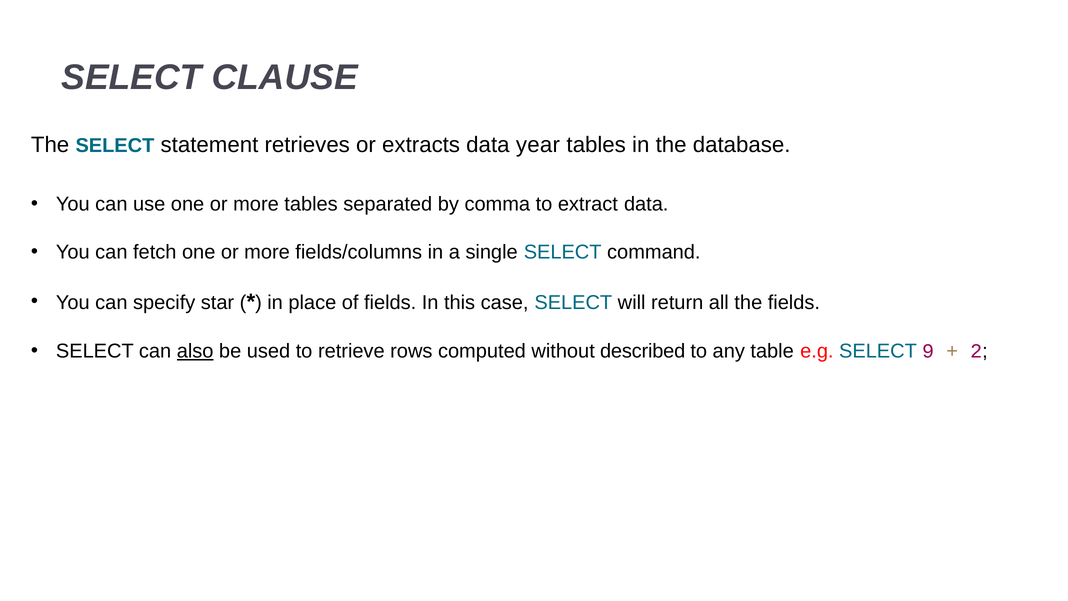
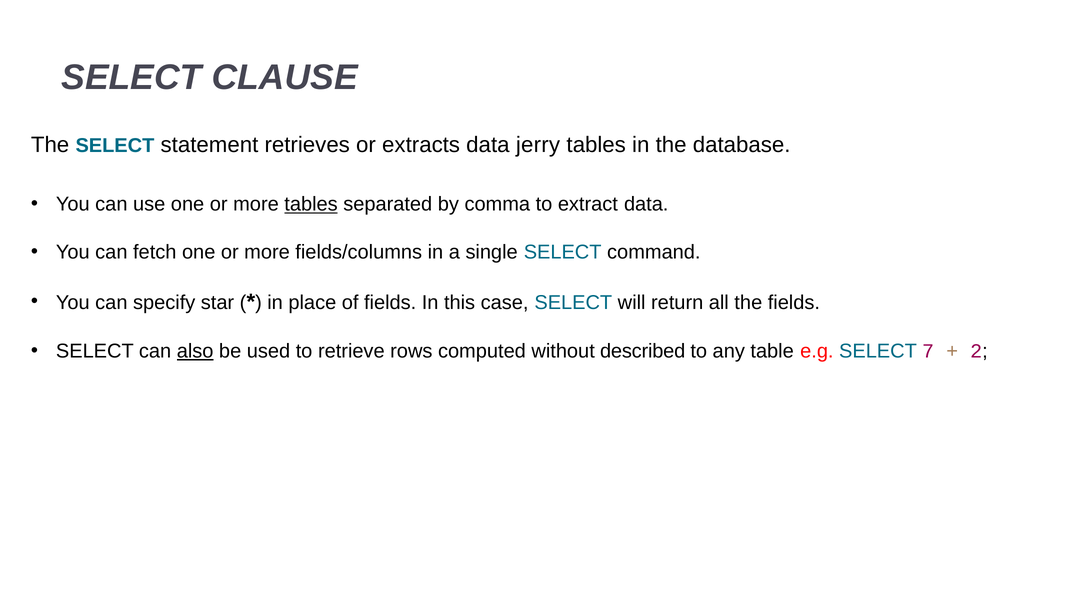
year: year -> jerry
tables at (311, 204) underline: none -> present
9: 9 -> 7
